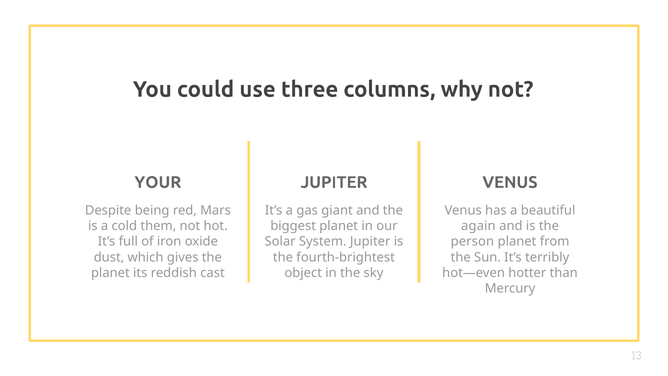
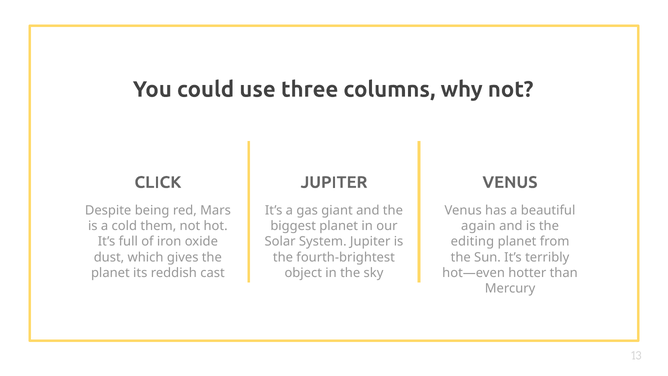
YOUR: YOUR -> CLICK
person: person -> editing
